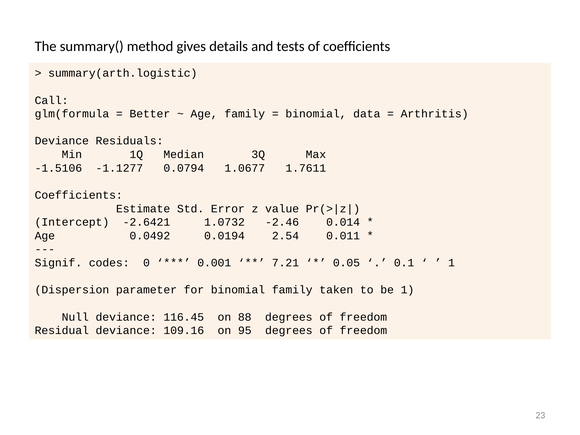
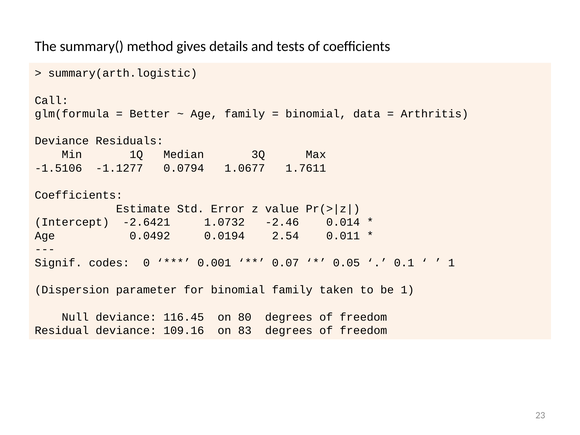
7.21: 7.21 -> 0.07
88: 88 -> 80
95: 95 -> 83
